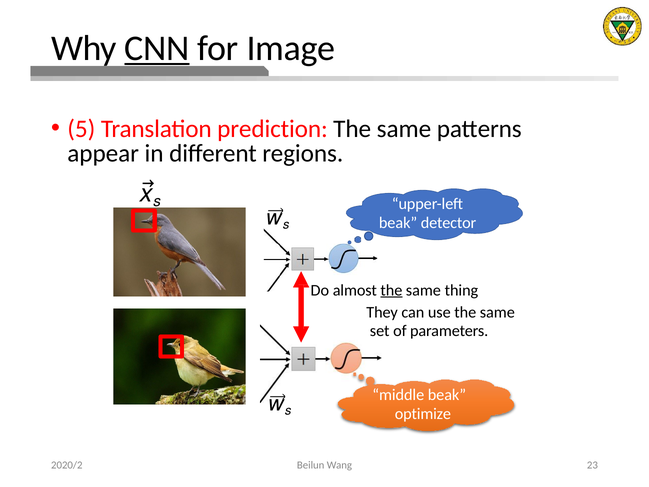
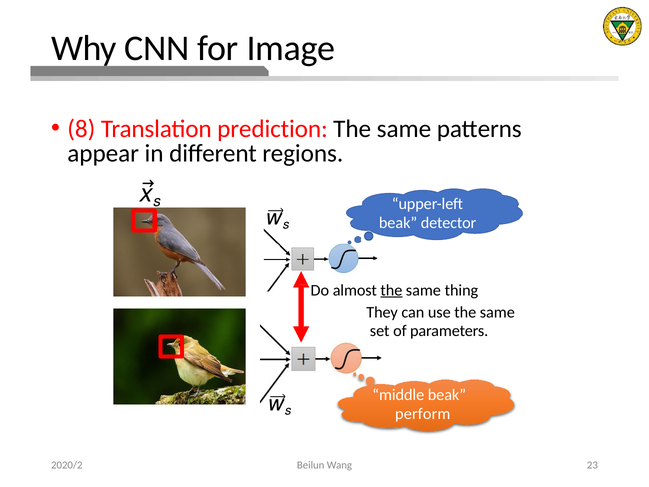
CNN underline: present -> none
5: 5 -> 8
optimize: optimize -> perform
